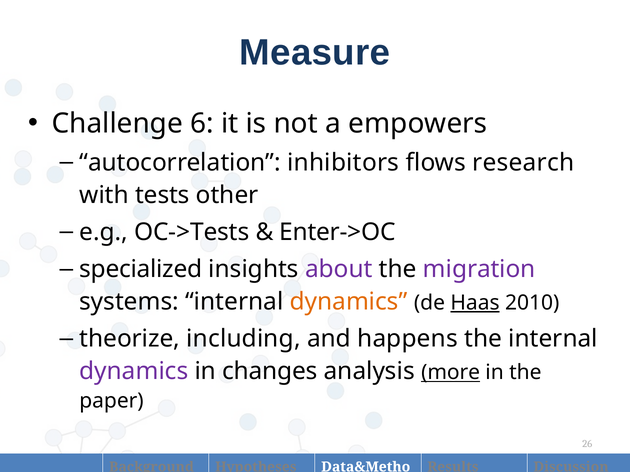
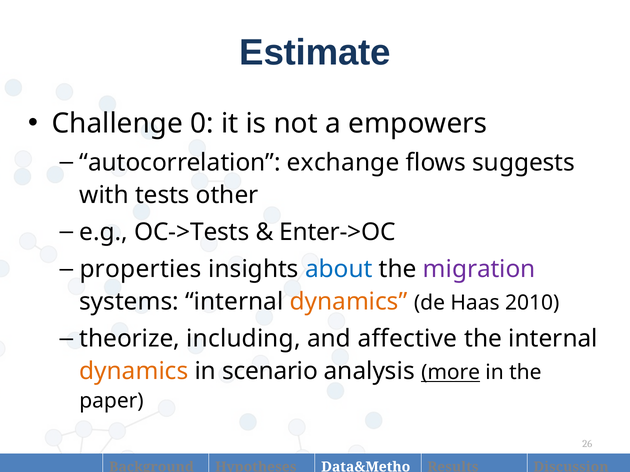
Measure: Measure -> Estimate
6: 6 -> 0
inhibitors: inhibitors -> exchange
research: research -> suggests
specialized: specialized -> properties
about colour: purple -> blue
Haas underline: present -> none
happens: happens -> affective
dynamics at (134, 372) colour: purple -> orange
changes: changes -> scenario
